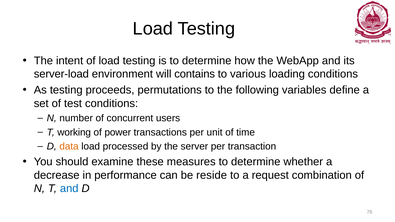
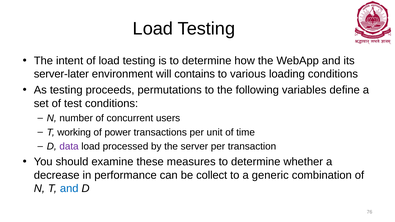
server-load: server-load -> server-later
data colour: orange -> purple
reside: reside -> collect
request: request -> generic
